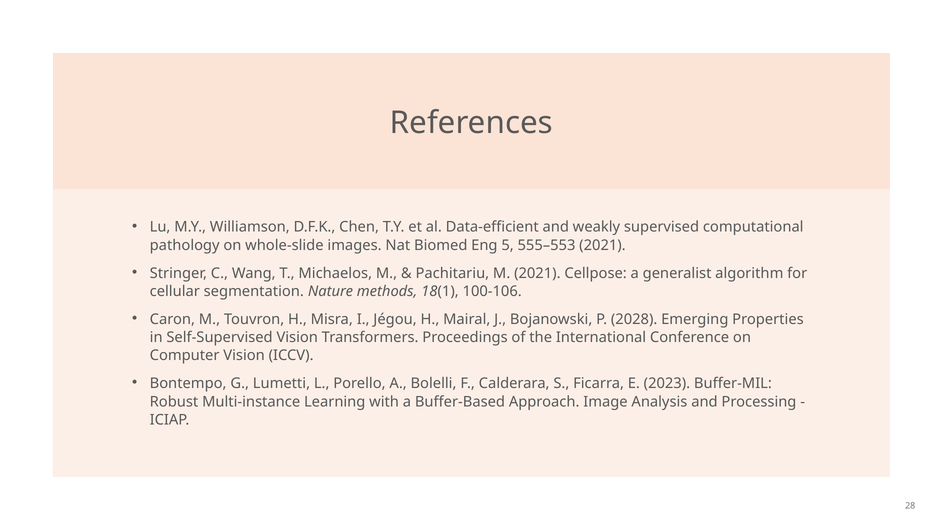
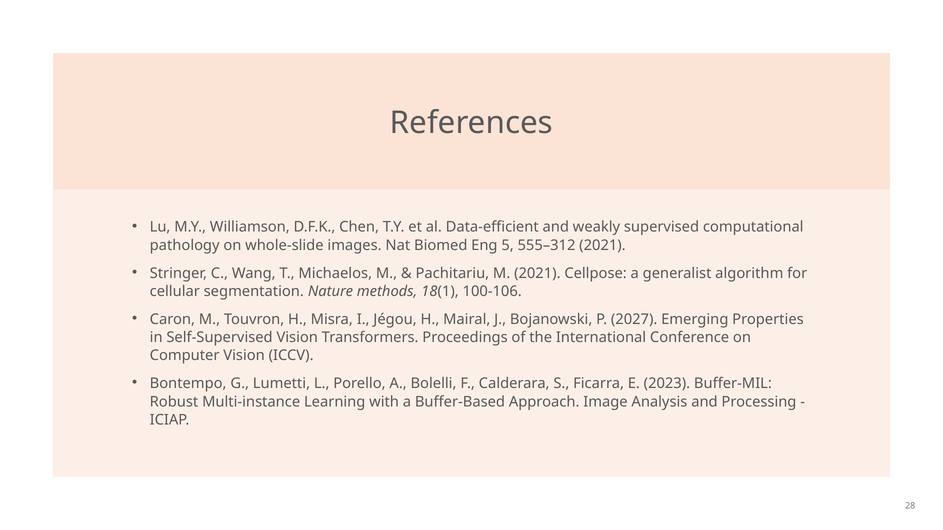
555–553: 555–553 -> 555–312
2028: 2028 -> 2027
